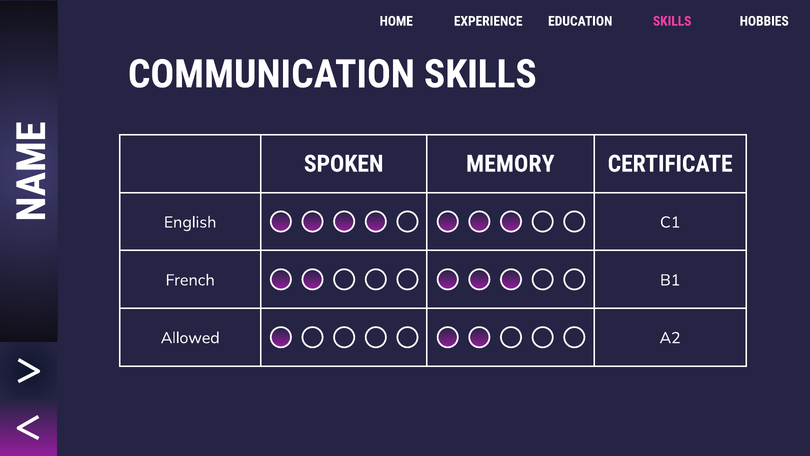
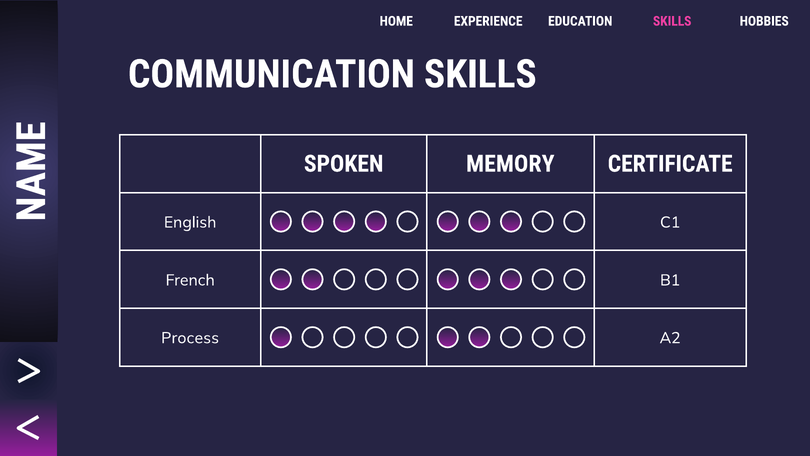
Allowed: Allowed -> Process
